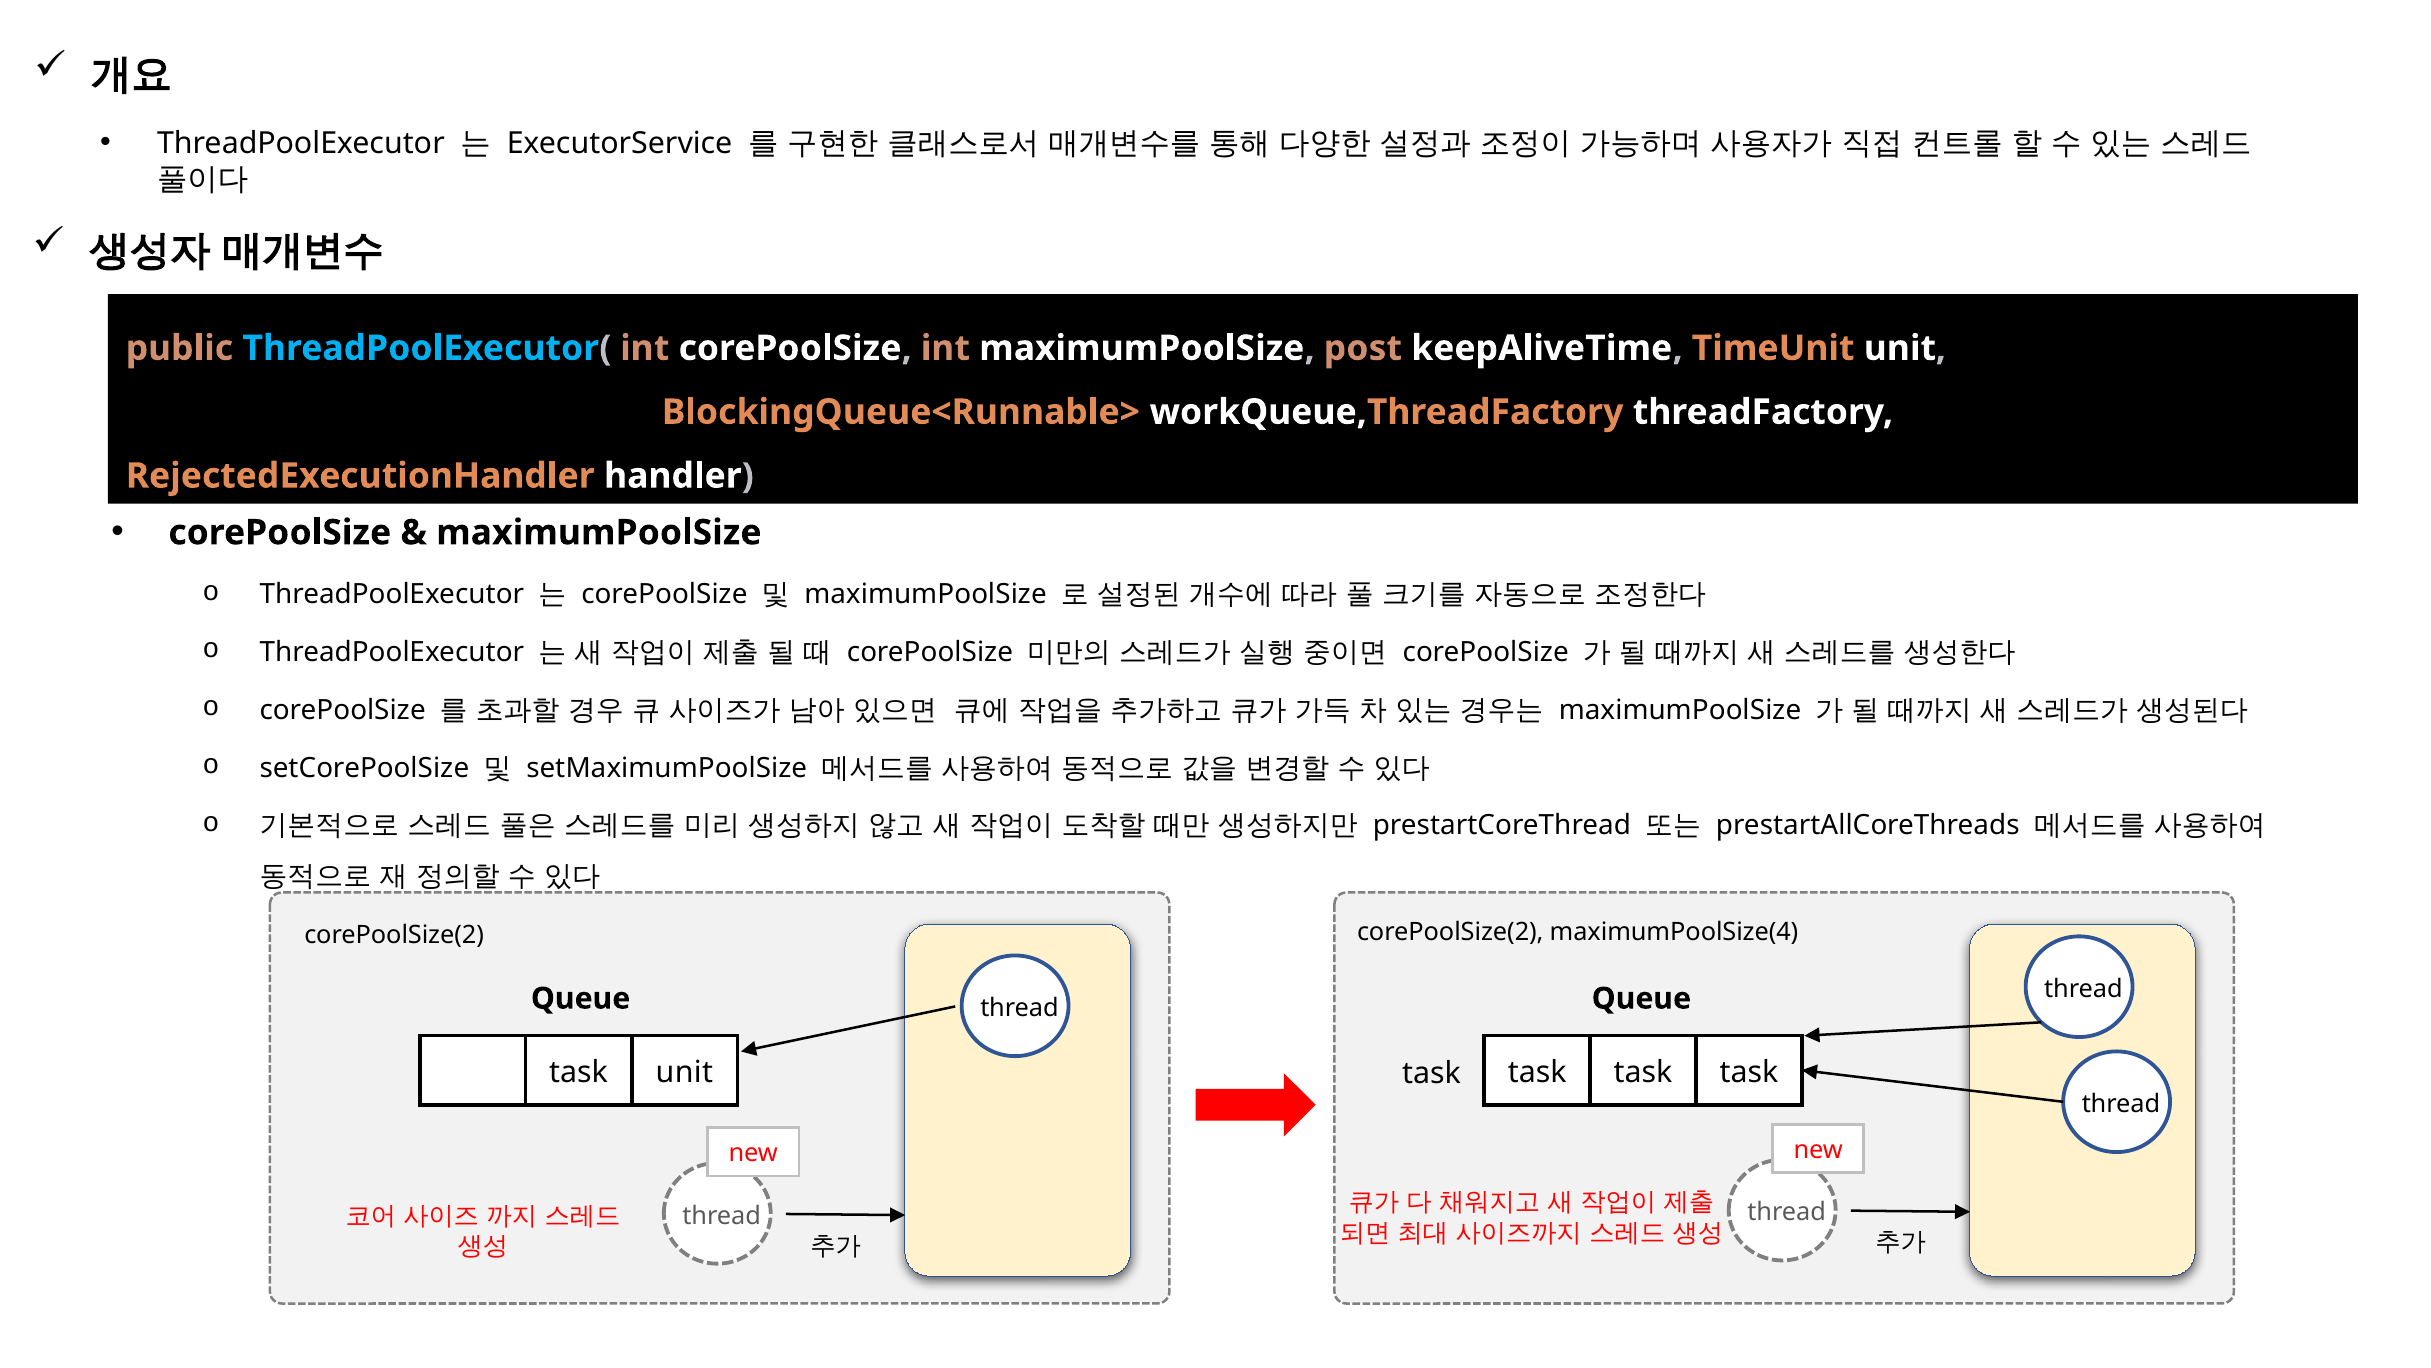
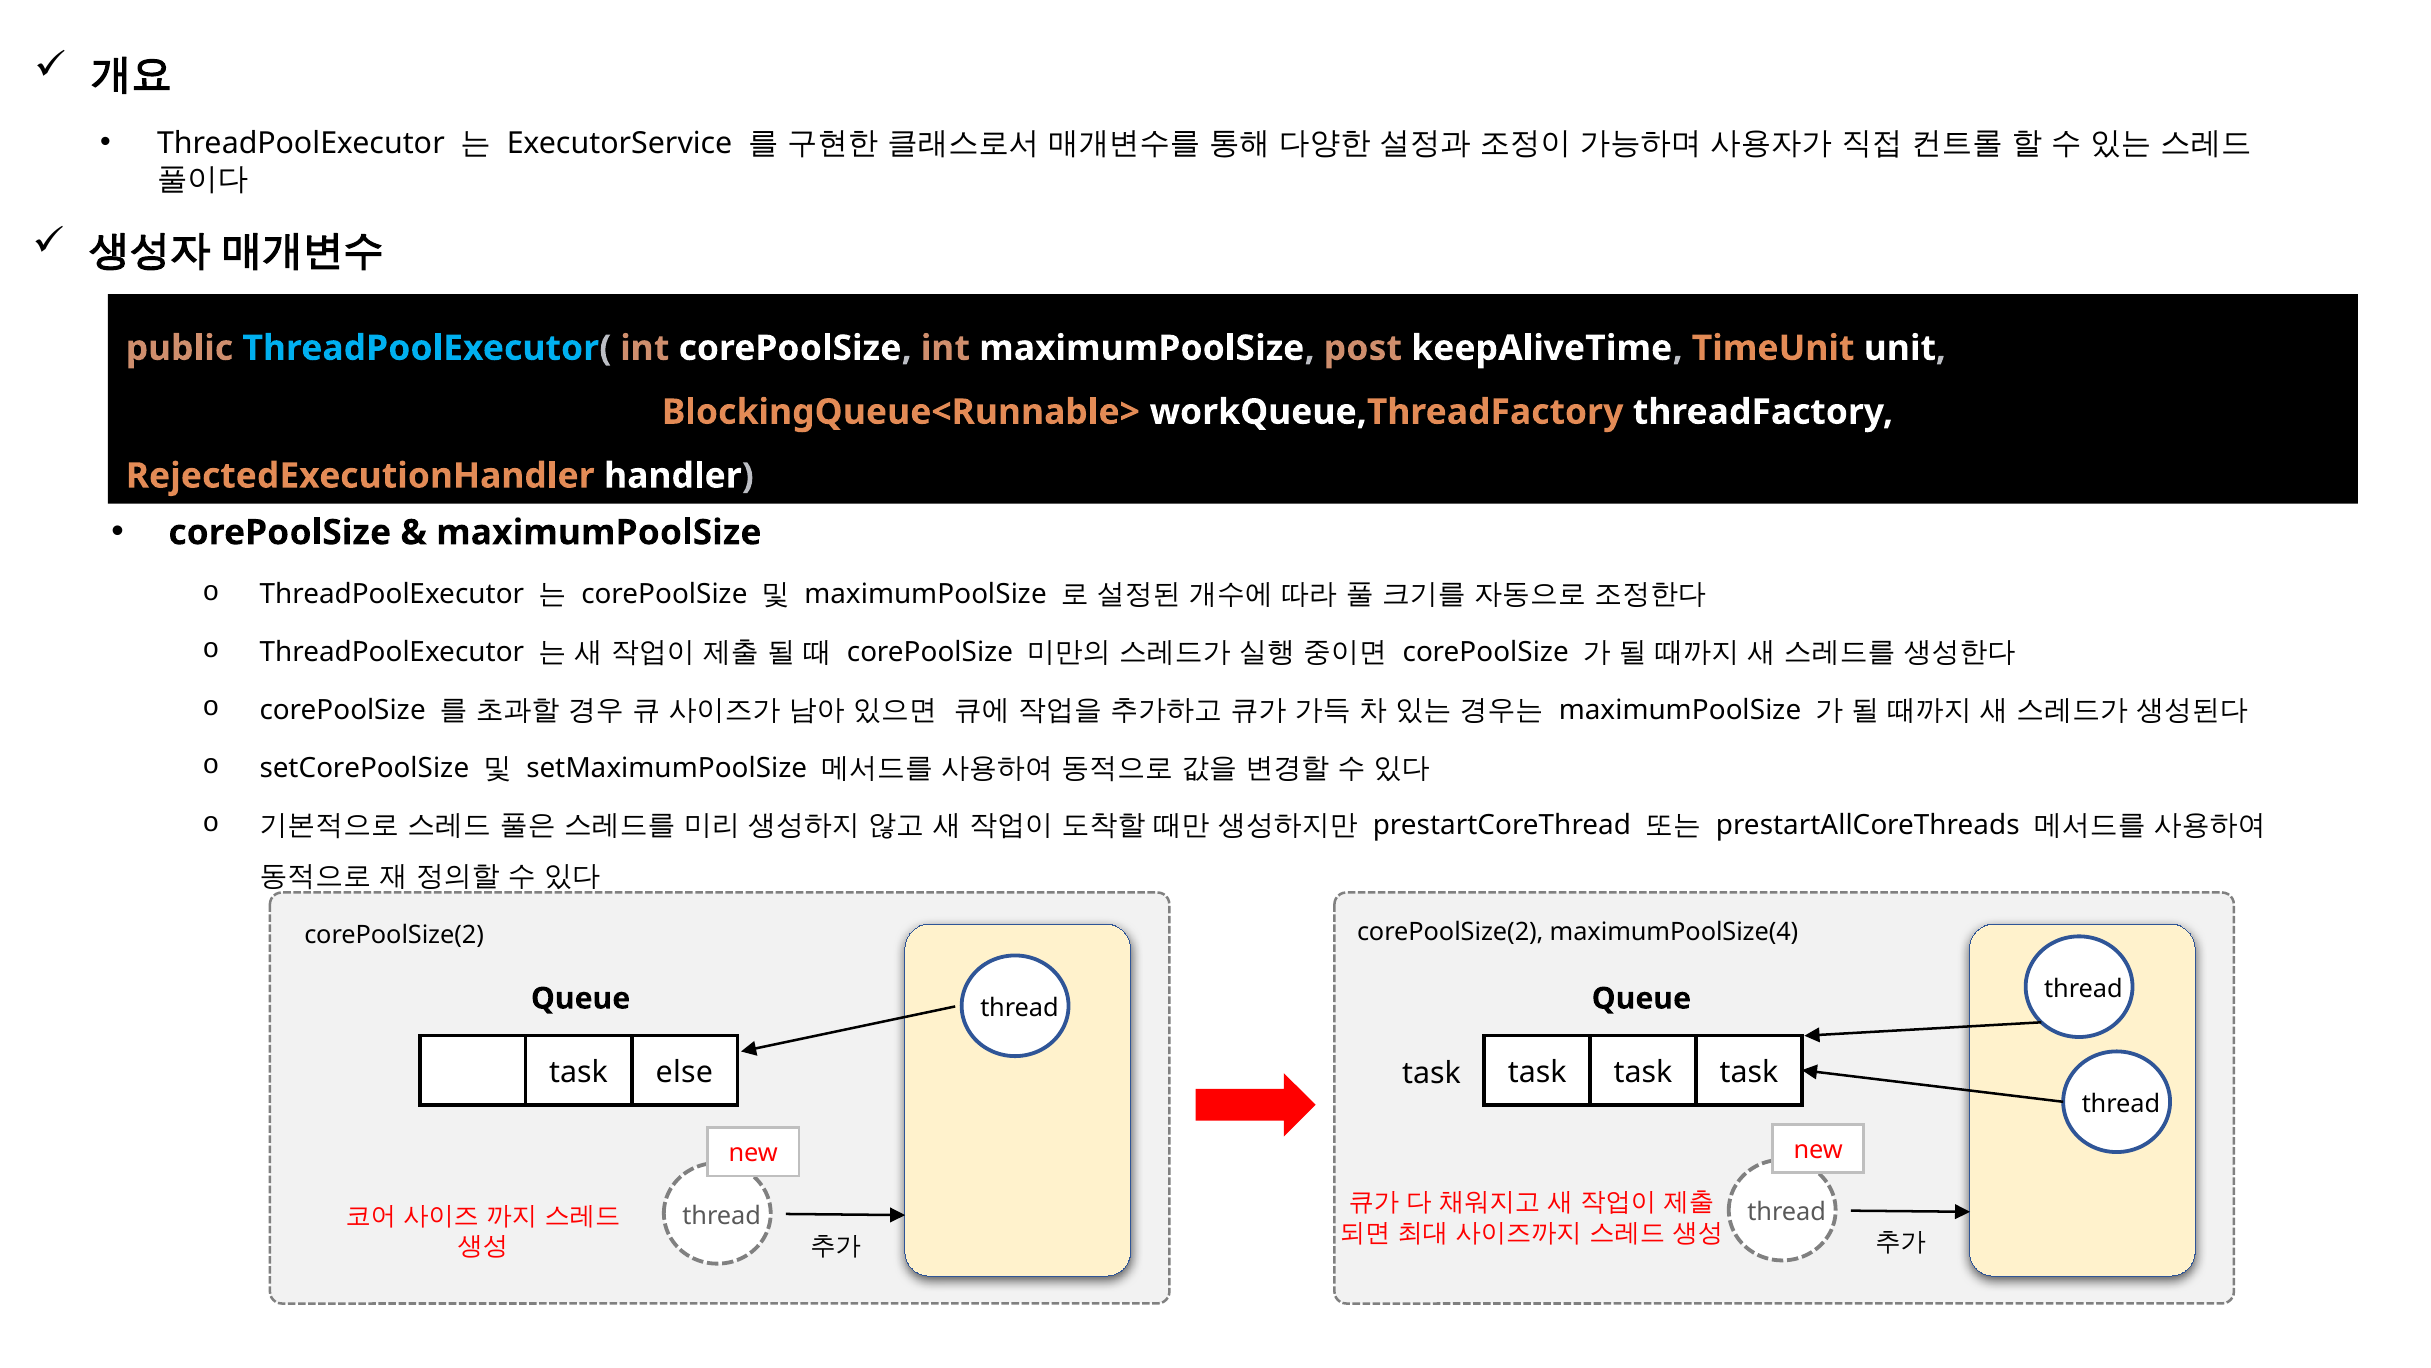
task unit: unit -> else
